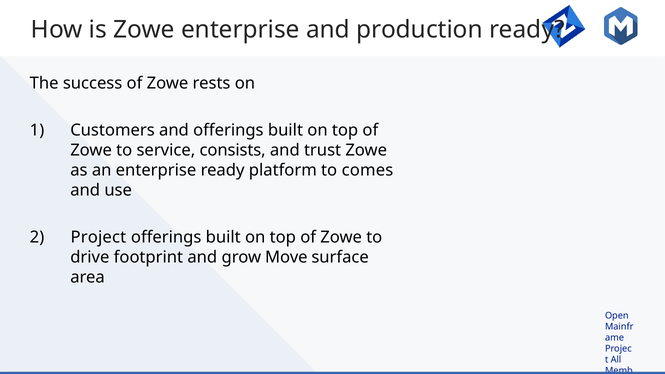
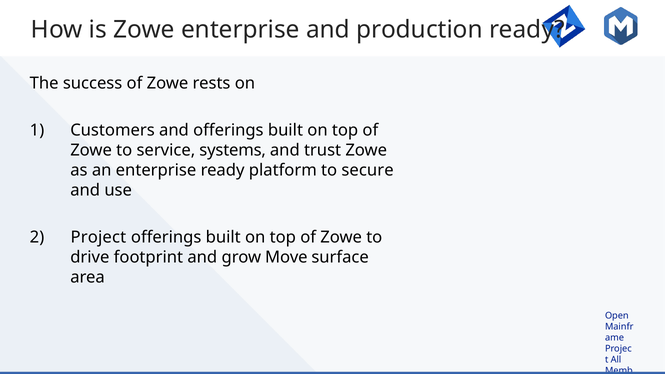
consists: consists -> systems
comes: comes -> secure
